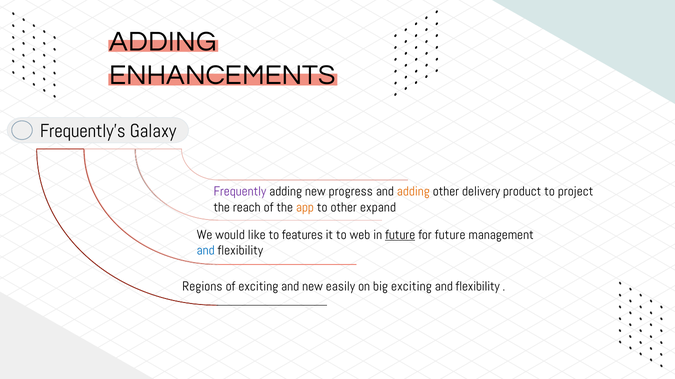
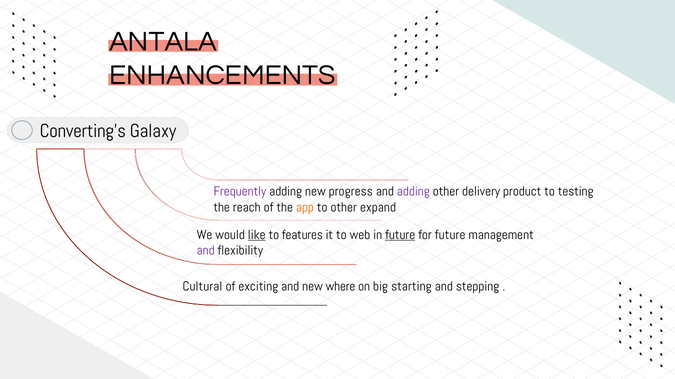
ADDING at (163, 41): ADDING -> ANTALA
Frequently’s: Frequently’s -> Converting’s
adding at (413, 192) colour: orange -> purple
project: project -> testing
like underline: none -> present
and at (206, 251) colour: blue -> purple
Regions: Regions -> Cultural
easily: easily -> where
big exciting: exciting -> starting
flexibility at (478, 287): flexibility -> stepping
